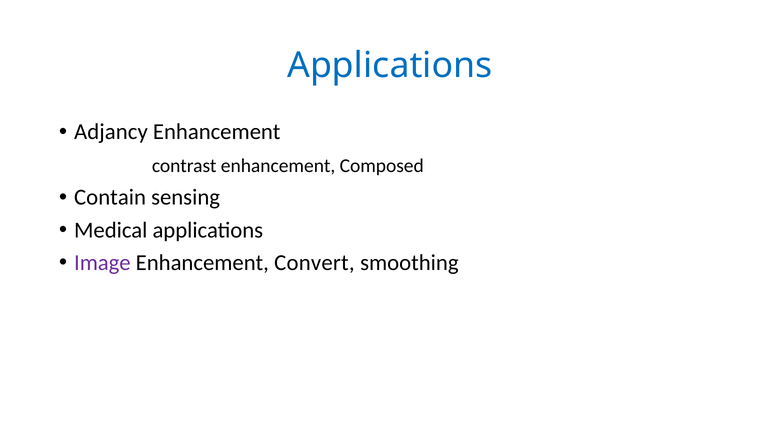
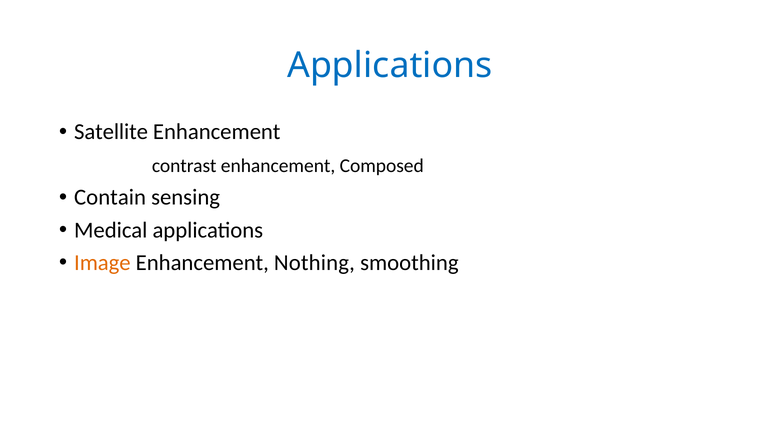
Adjancy: Adjancy -> Satellite
Image colour: purple -> orange
Convert: Convert -> Nothing
